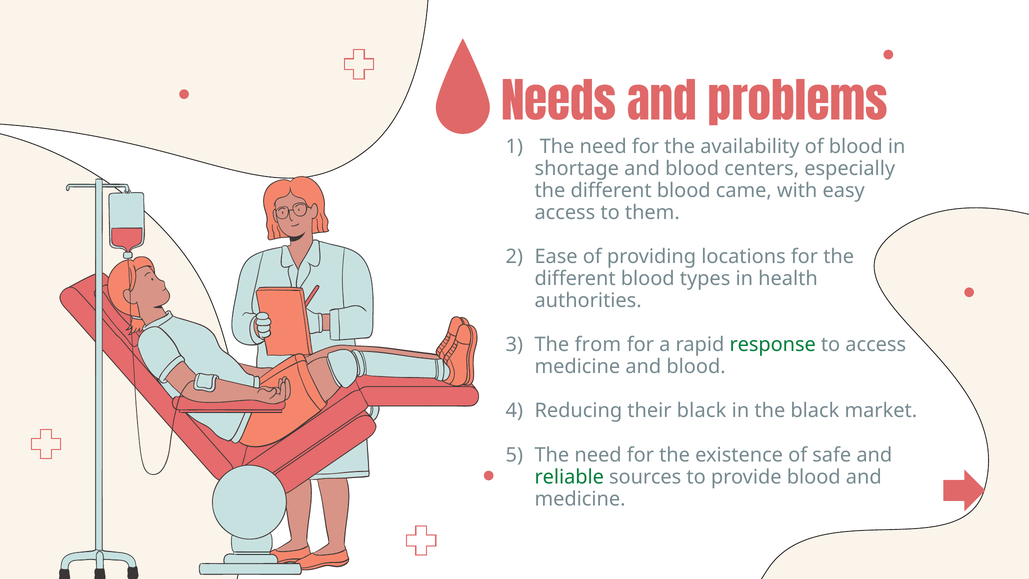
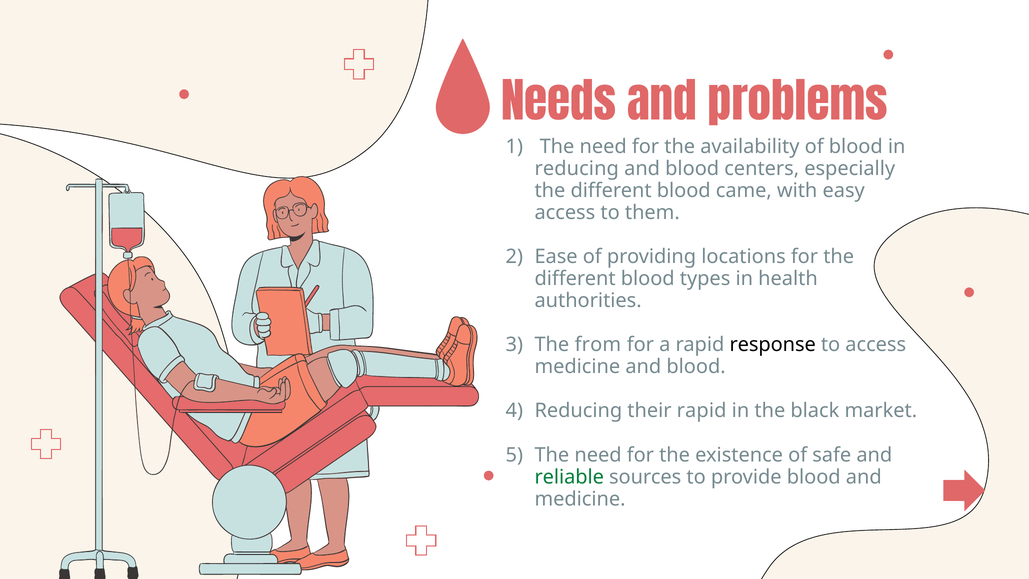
shortage at (577, 169): shortage -> reducing
response colour: green -> black
their black: black -> rapid
